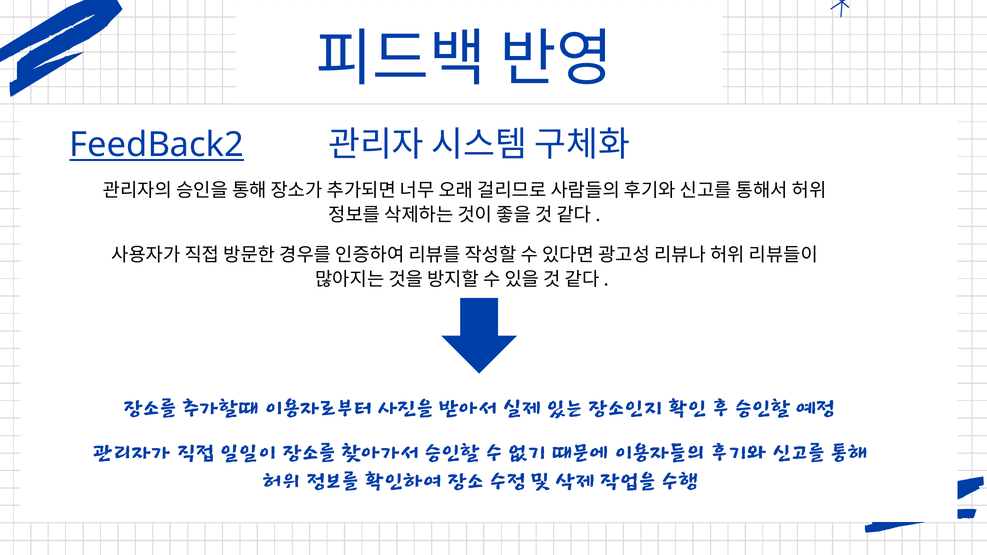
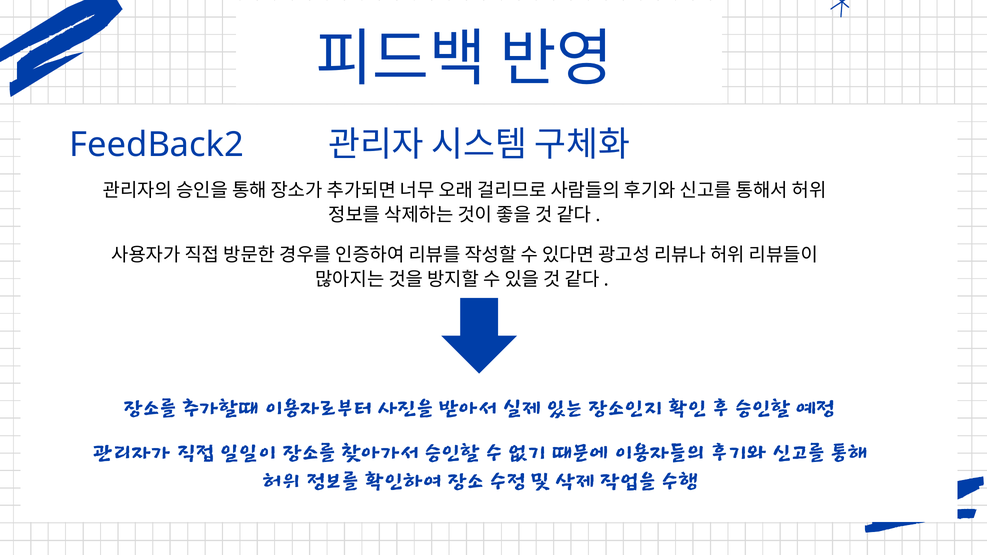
FeedBack2 underline: present -> none
